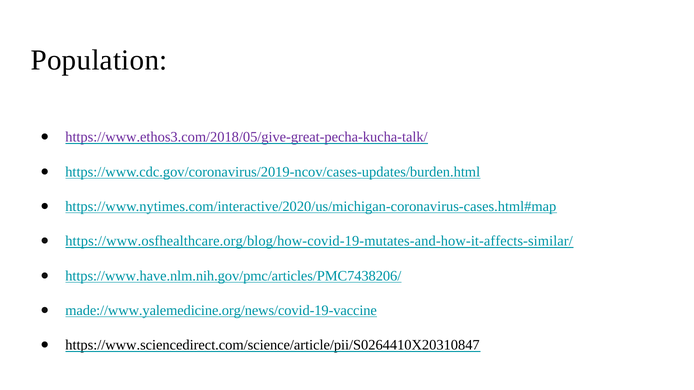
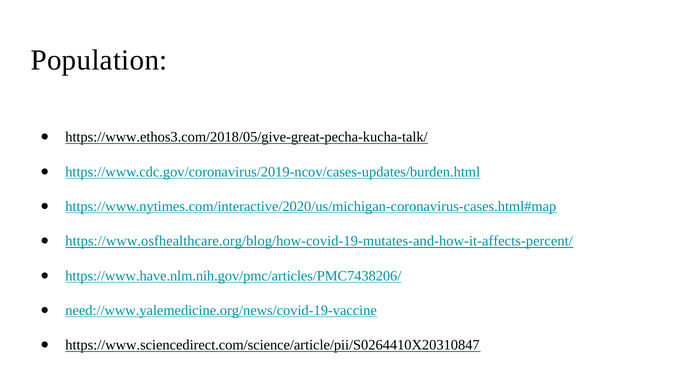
https://www.ethos3.com/2018/05/give-great-pecha-kucha-talk/ colour: purple -> black
https://www.osfhealthcare.org/blog/how-covid-19-mutates-and-how-it-affects-similar/: https://www.osfhealthcare.org/blog/how-covid-19-mutates-and-how-it-affects-similar/ -> https://www.osfhealthcare.org/blog/how-covid-19-mutates-and-how-it-affects-percent/
made://www.yalemedicine.org/news/covid-19-vaccine: made://www.yalemedicine.org/news/covid-19-vaccine -> need://www.yalemedicine.org/news/covid-19-vaccine
